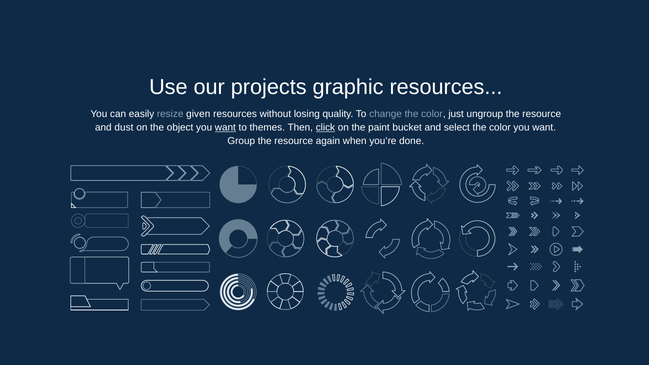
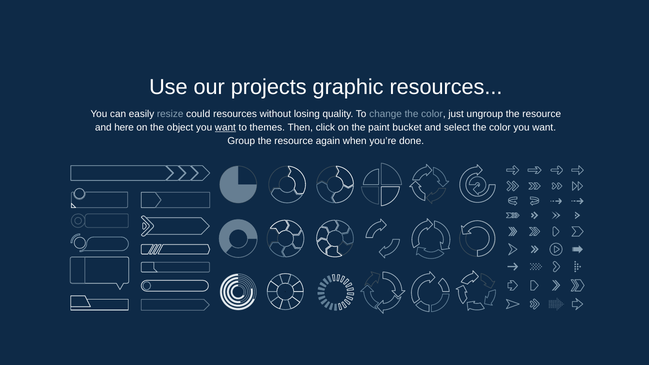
given: given -> could
dust: dust -> here
click underline: present -> none
